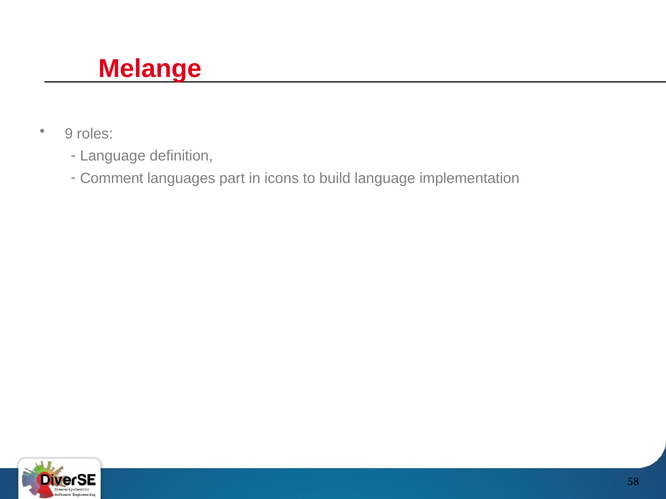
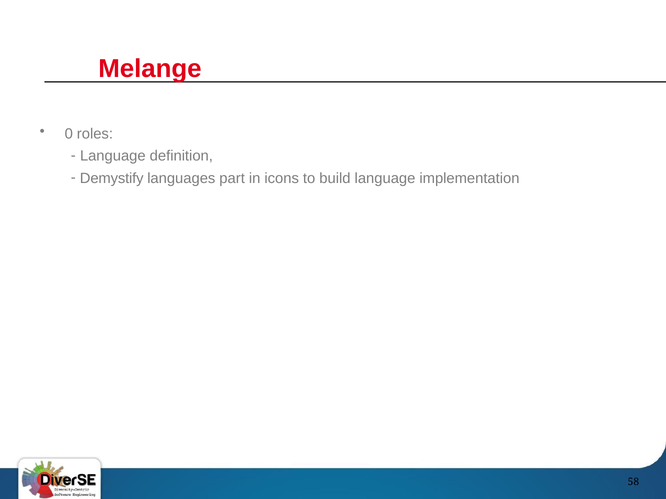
9: 9 -> 0
Comment: Comment -> Demystify
